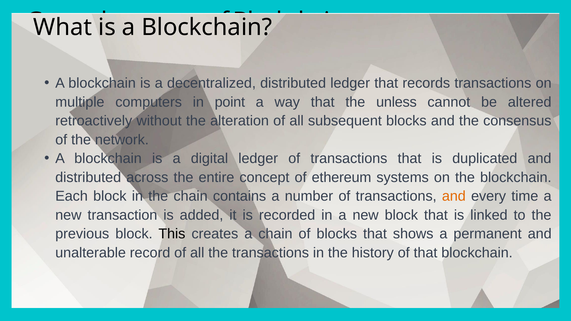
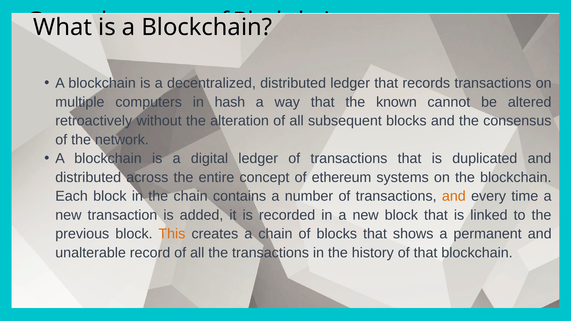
point: point -> hash
unless: unless -> known
This at (172, 234) colour: black -> orange
